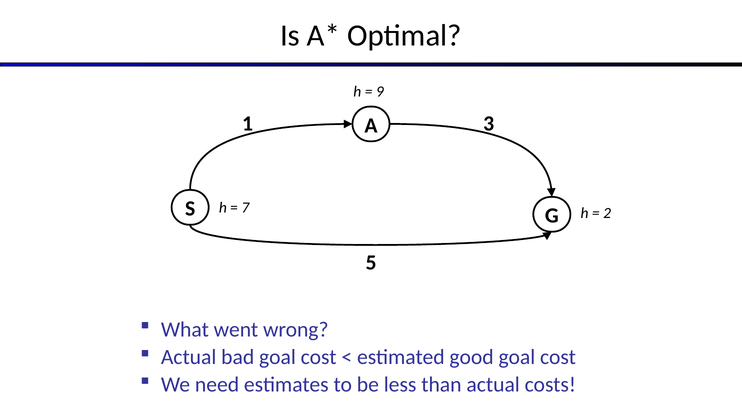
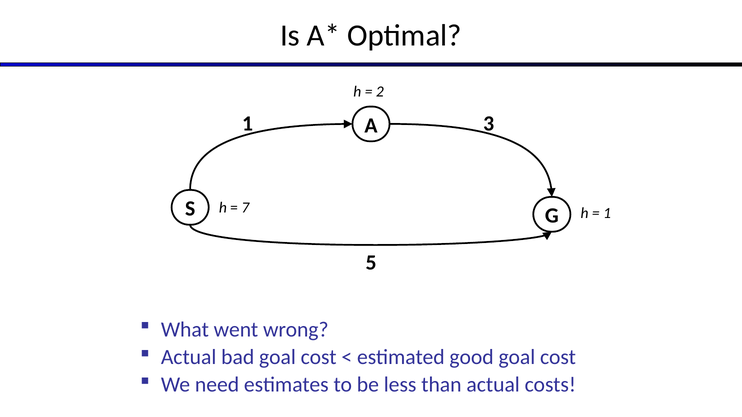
9: 9 -> 2
2 at (607, 213): 2 -> 1
